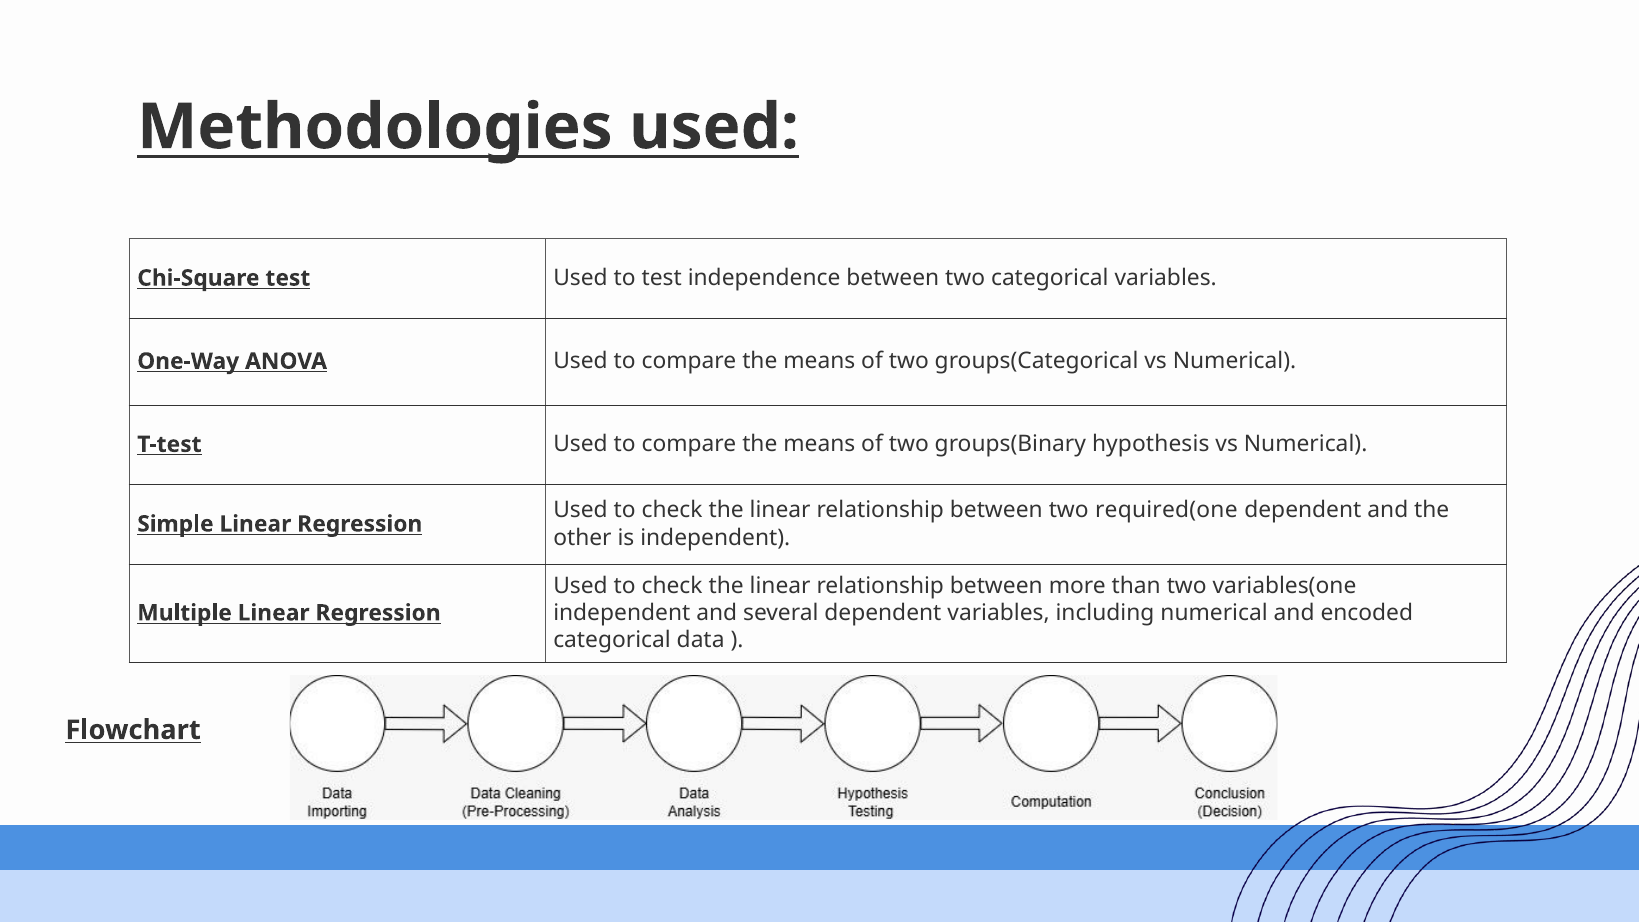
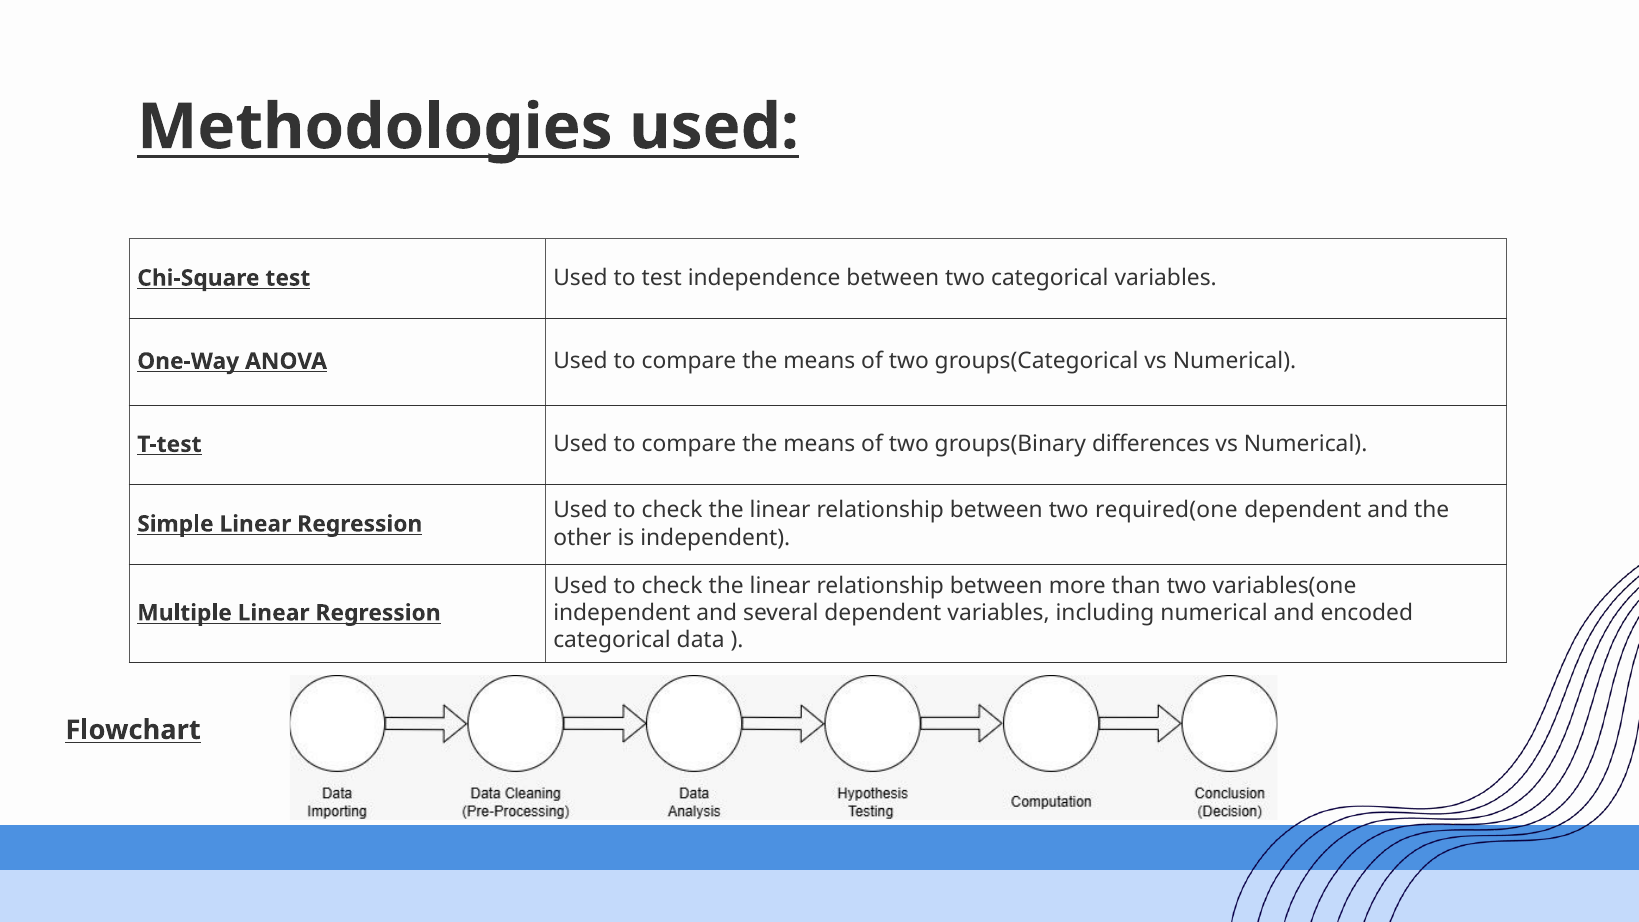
hypothesis: hypothesis -> differences
